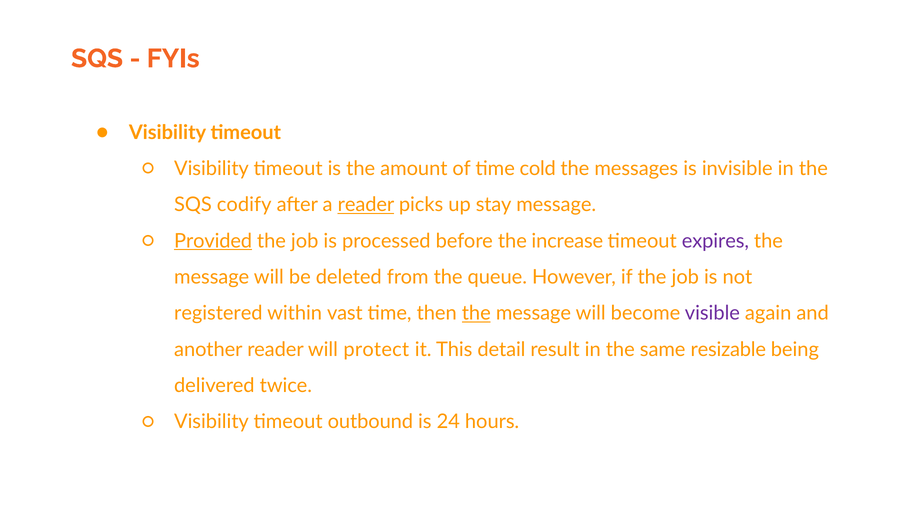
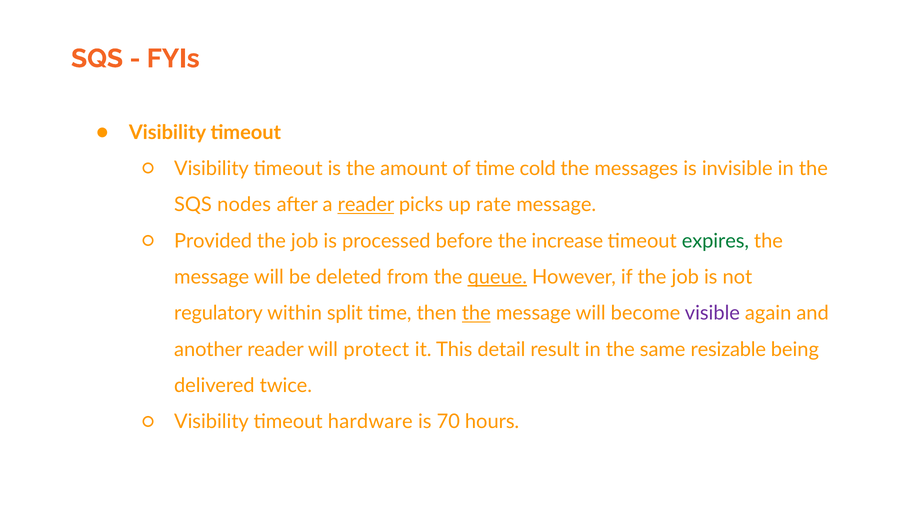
codify: codify -> nodes
stay: stay -> rate
Provided underline: present -> none
expires colour: purple -> green
queue underline: none -> present
registered: registered -> regulatory
vast: vast -> split
outbound: outbound -> hardware
24: 24 -> 70
